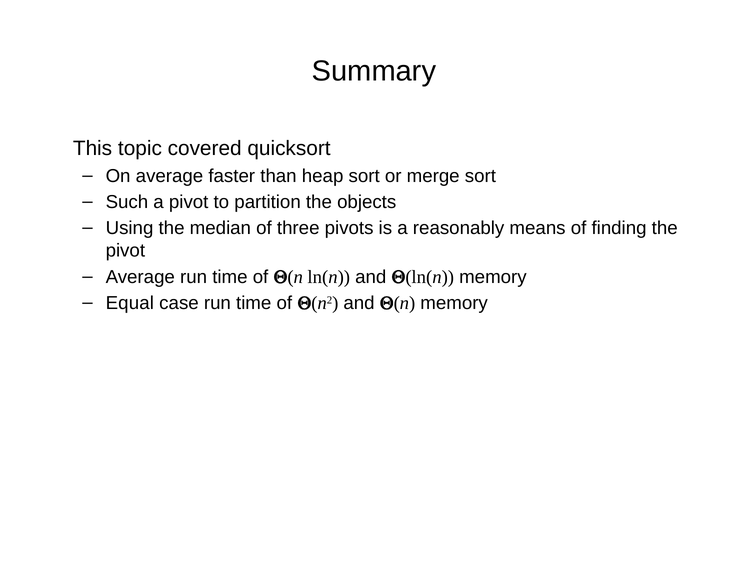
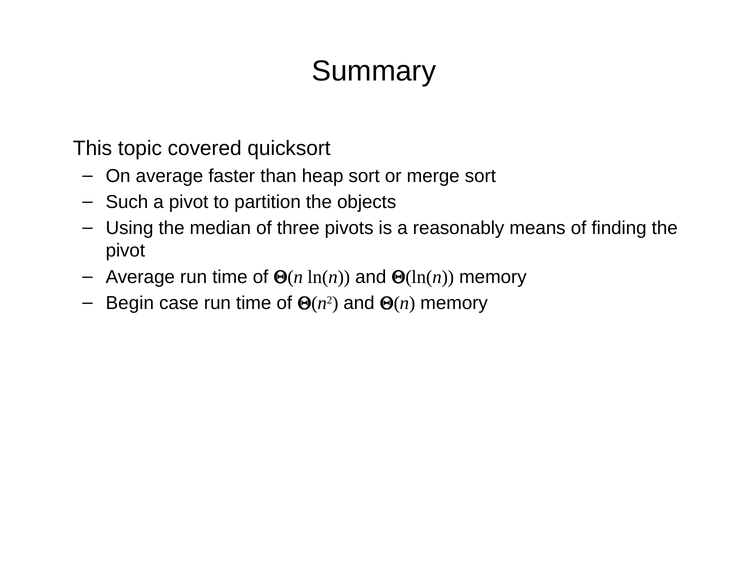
Equal: Equal -> Begin
